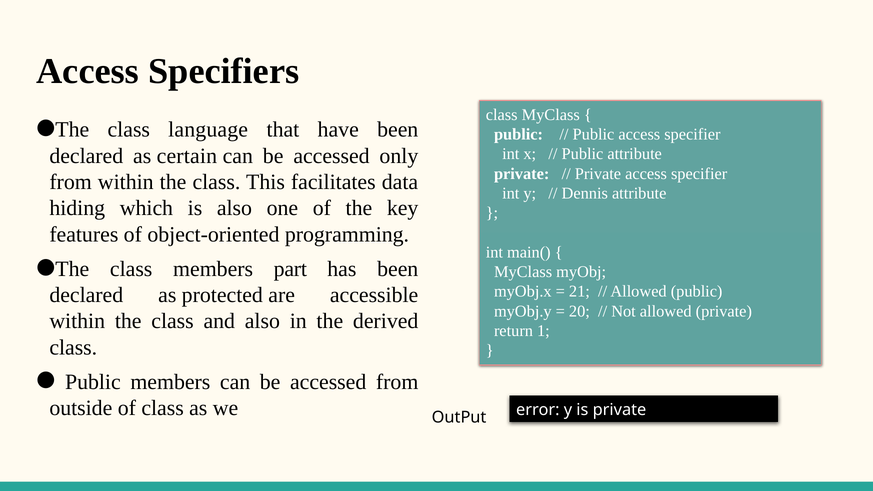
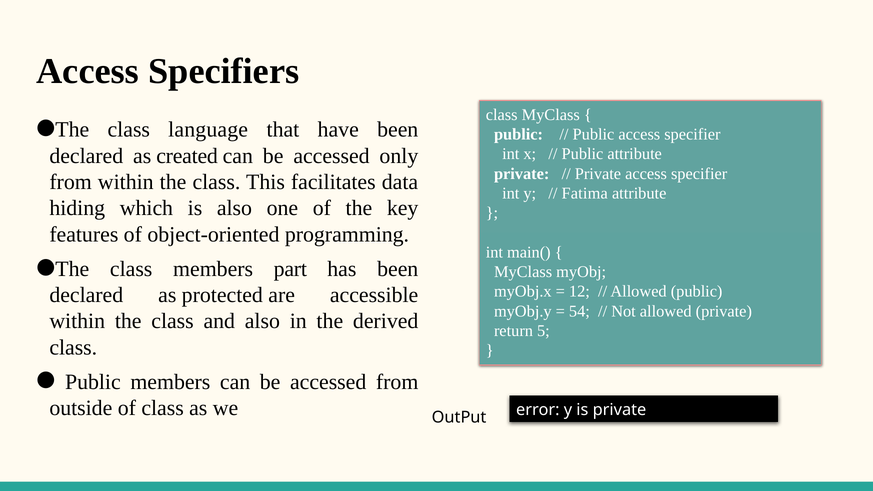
certain: certain -> created
Dennis: Dennis -> Fatima
21: 21 -> 12
20: 20 -> 54
1: 1 -> 5
